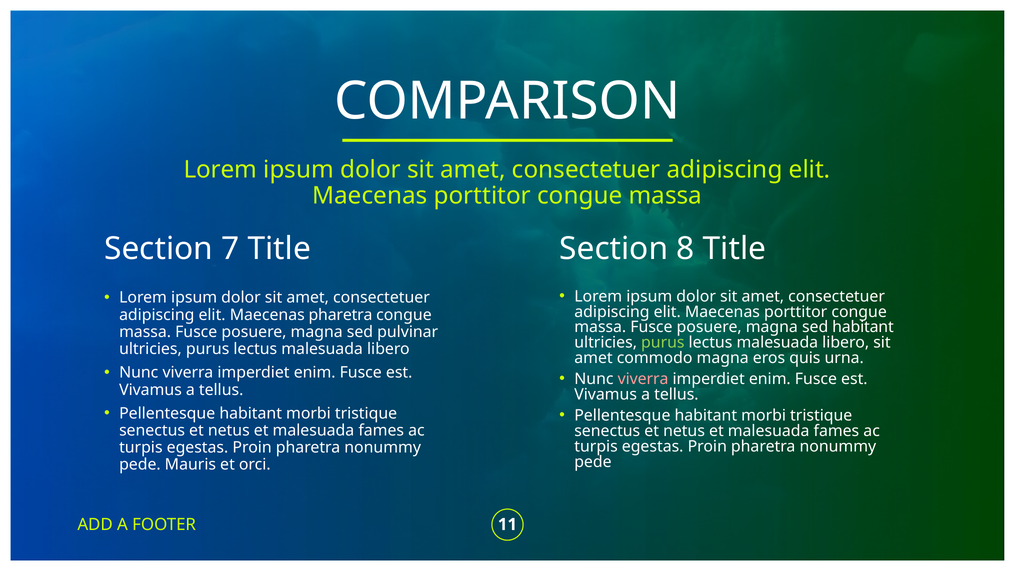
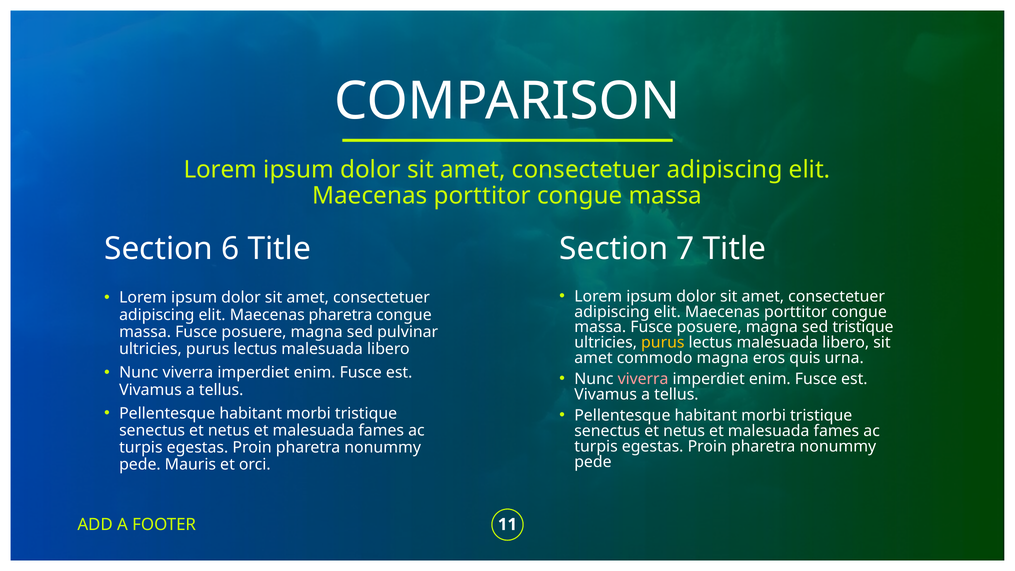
7: 7 -> 6
8: 8 -> 7
sed habitant: habitant -> tristique
purus at (663, 343) colour: light green -> yellow
